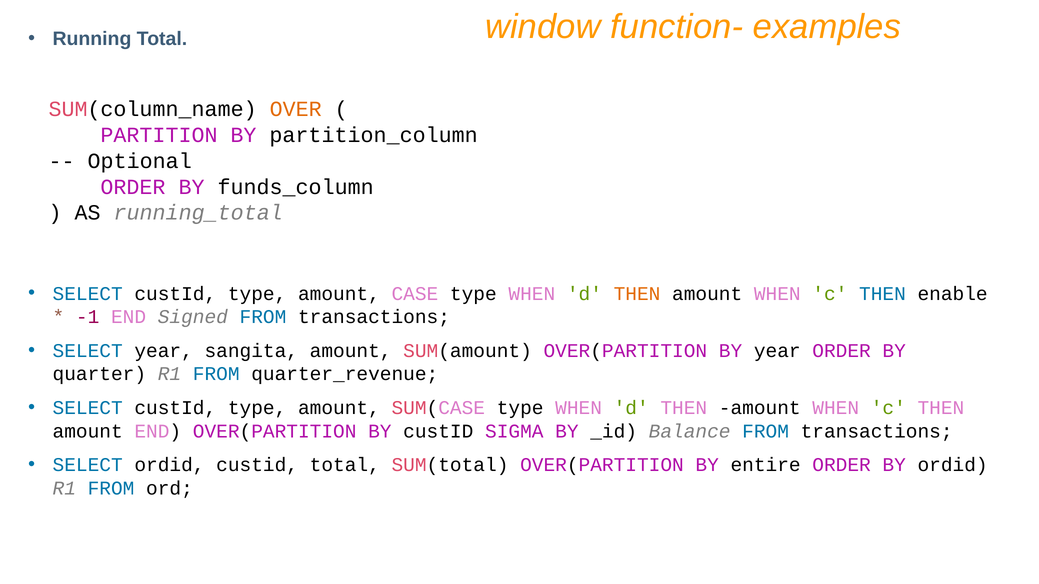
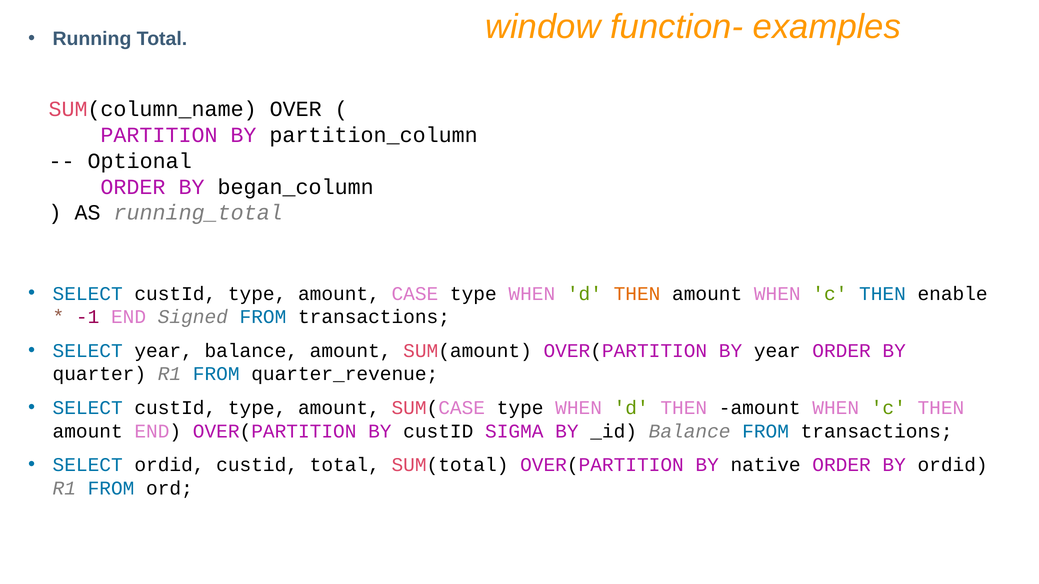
OVER colour: orange -> black
funds_column: funds_column -> began_column
year sangita: sangita -> balance
entire: entire -> native
